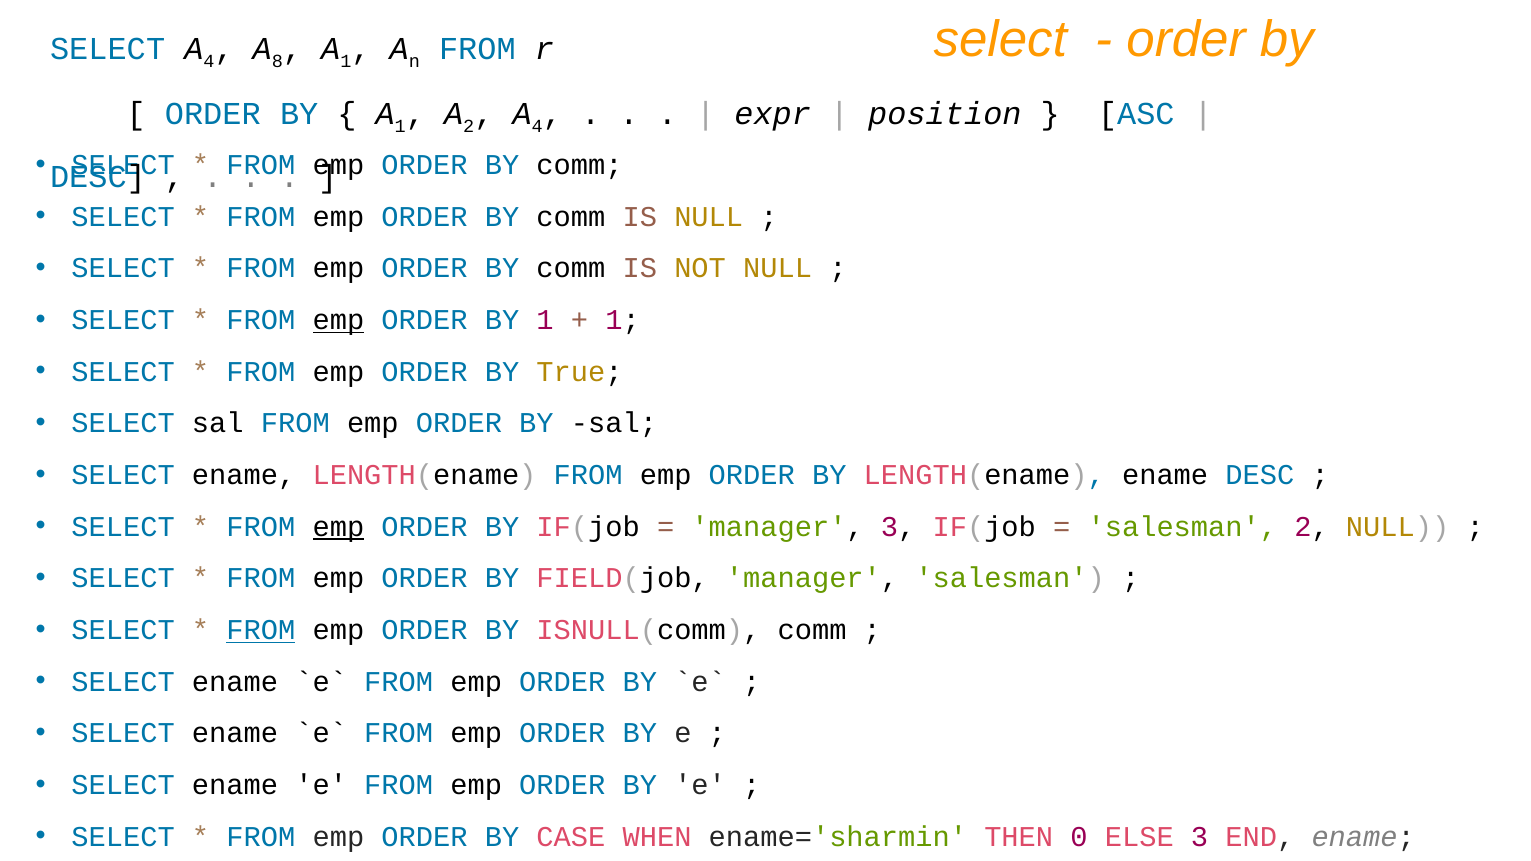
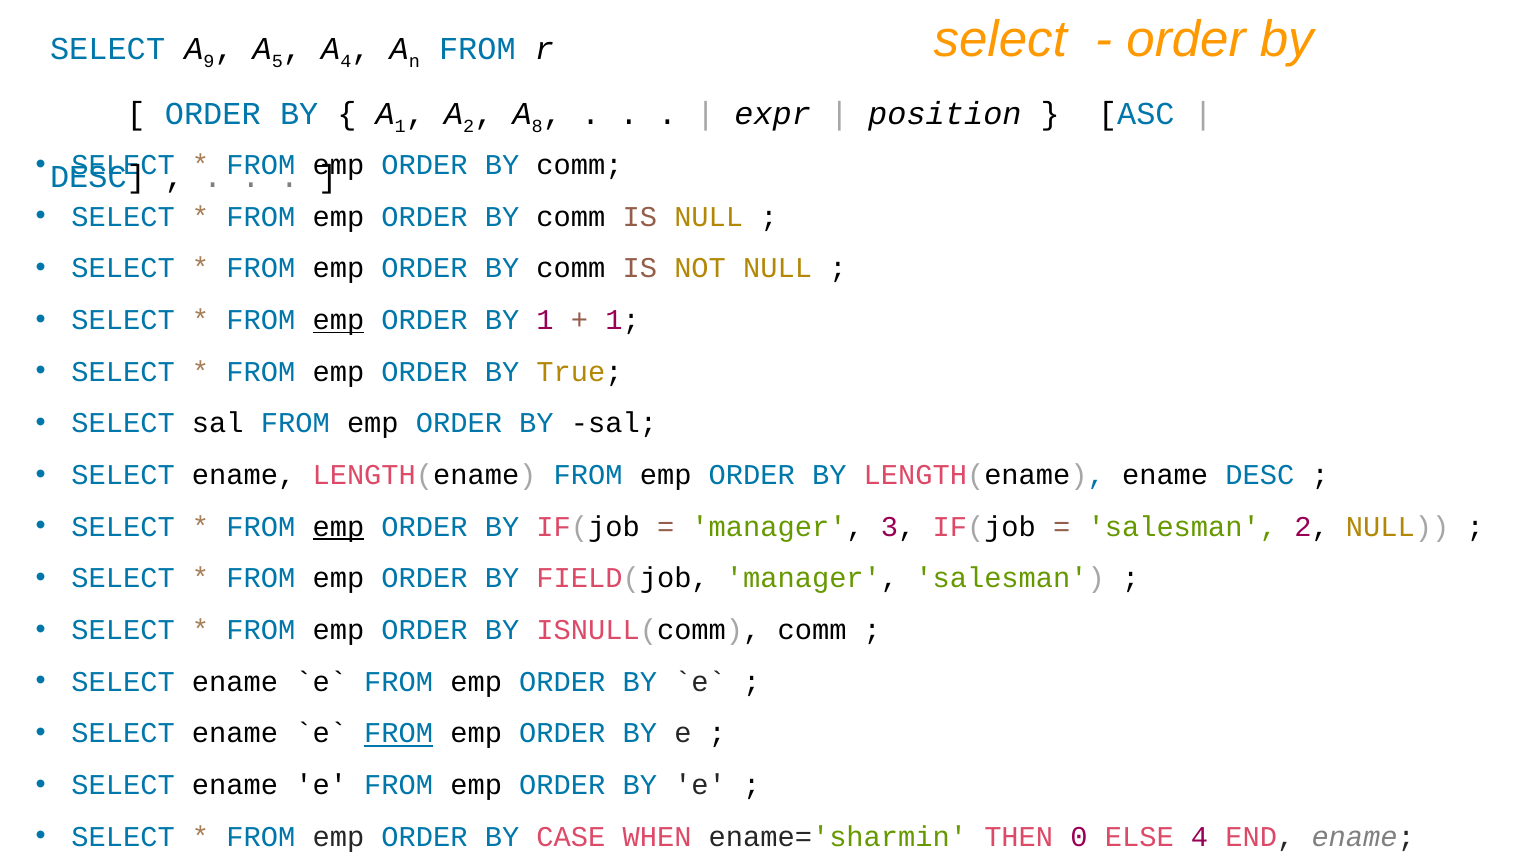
4 at (209, 61): 4 -> 9
8: 8 -> 5
1 at (346, 61): 1 -> 4
4 at (537, 127): 4 -> 8
FROM at (261, 630) underline: present -> none
FROM at (399, 734) underline: none -> present
ELSE 3: 3 -> 4
